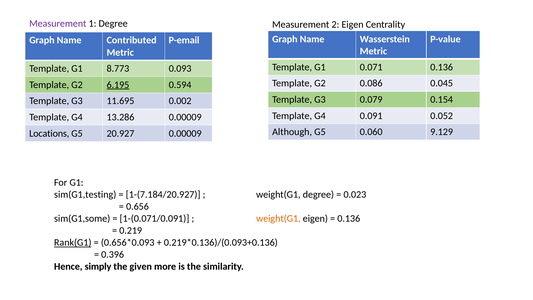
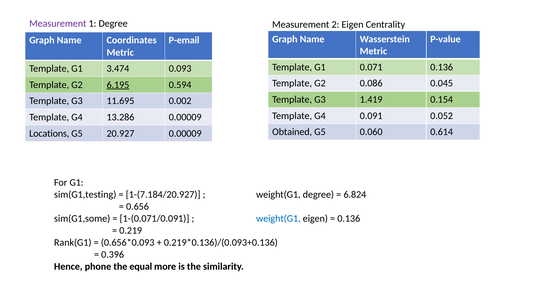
Contributed: Contributed -> Coordinates
8.773: 8.773 -> 3.474
0.079: 0.079 -> 1.419
Although: Although -> Obtained
9.129: 9.129 -> 0.614
0.023: 0.023 -> 6.824
weight(G1 at (278, 218) colour: orange -> blue
Rank(G1 underline: present -> none
simply: simply -> phone
given: given -> equal
